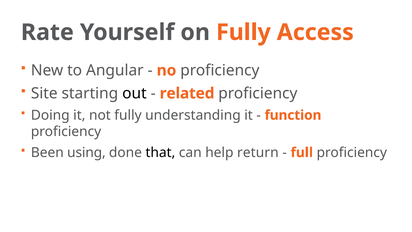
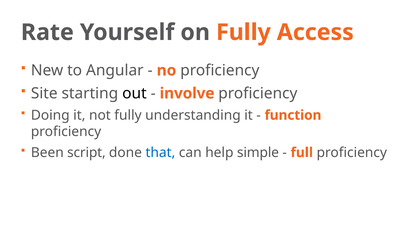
related: related -> involve
using: using -> script
that colour: black -> blue
return: return -> simple
